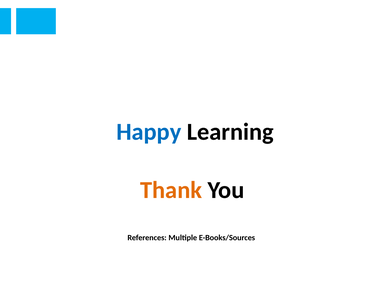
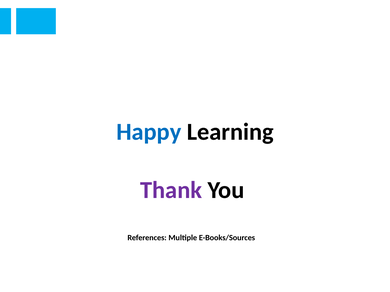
Thank colour: orange -> purple
